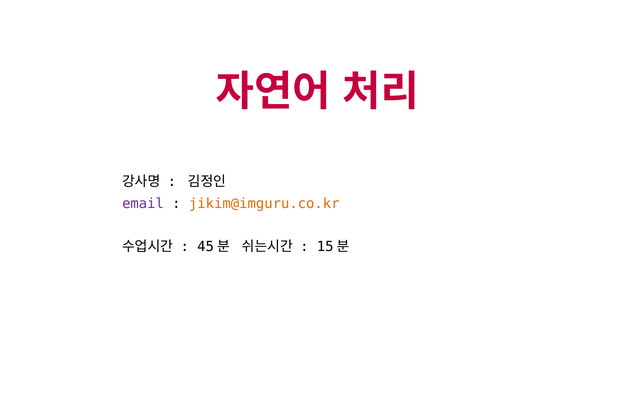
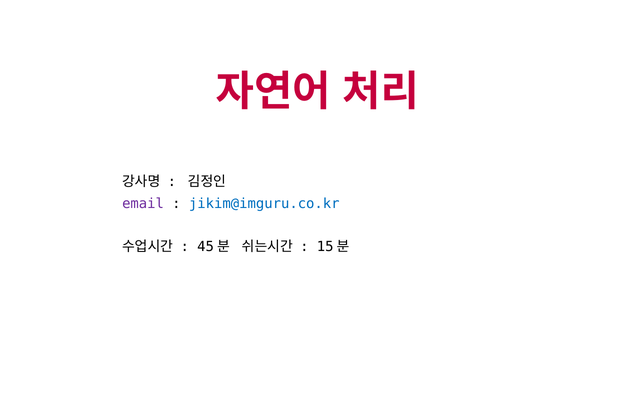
jikim@imguru.co.kr colour: orange -> blue
